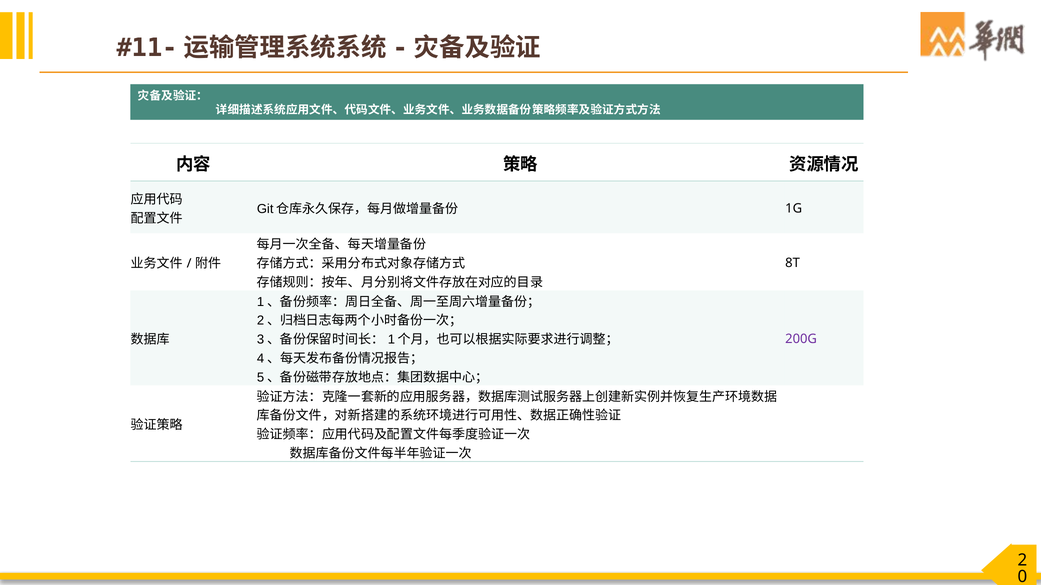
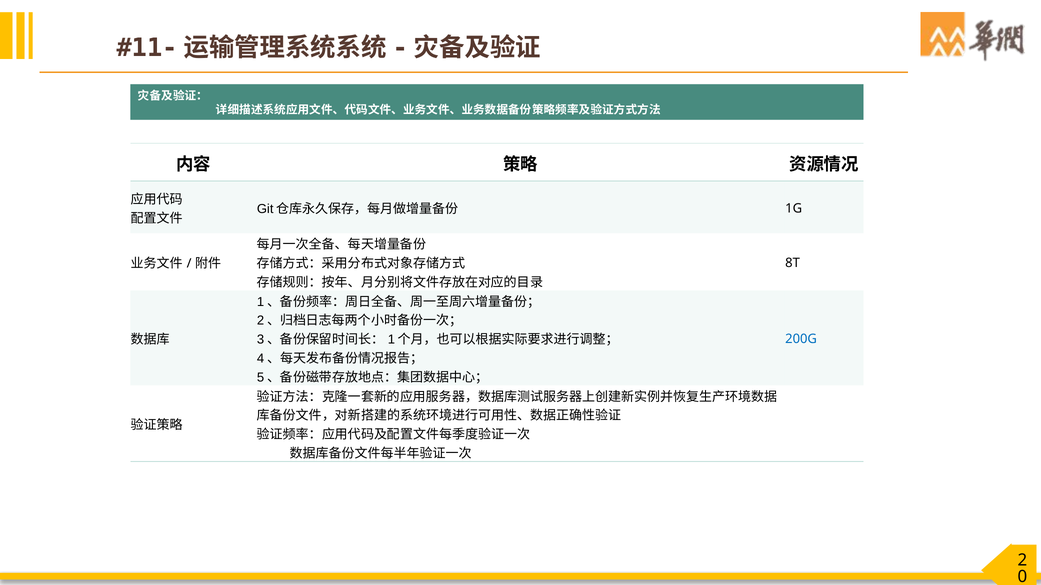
200G colour: purple -> blue
